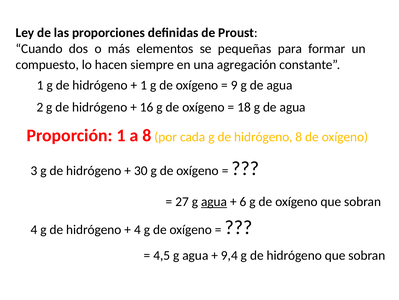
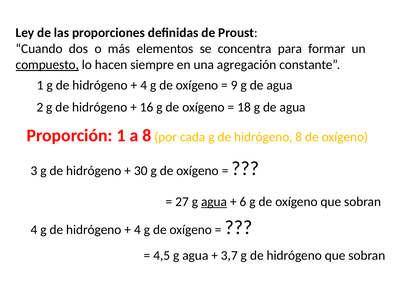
pequeñas: pequeñas -> concentra
compuesto underline: none -> present
1 at (144, 85): 1 -> 4
9,4: 9,4 -> 3,7
